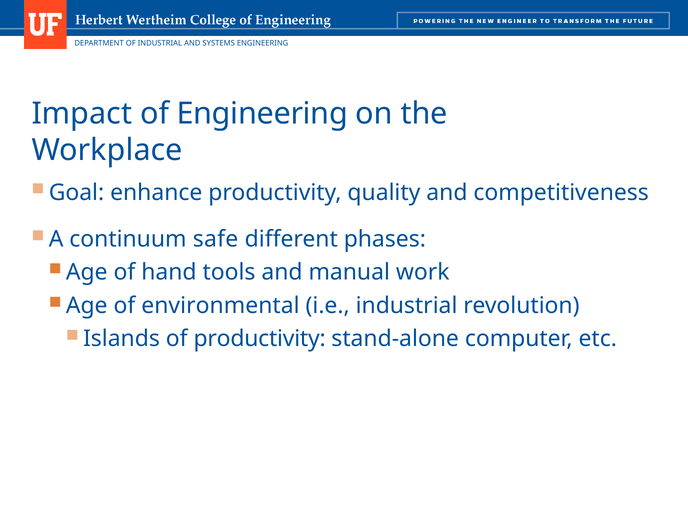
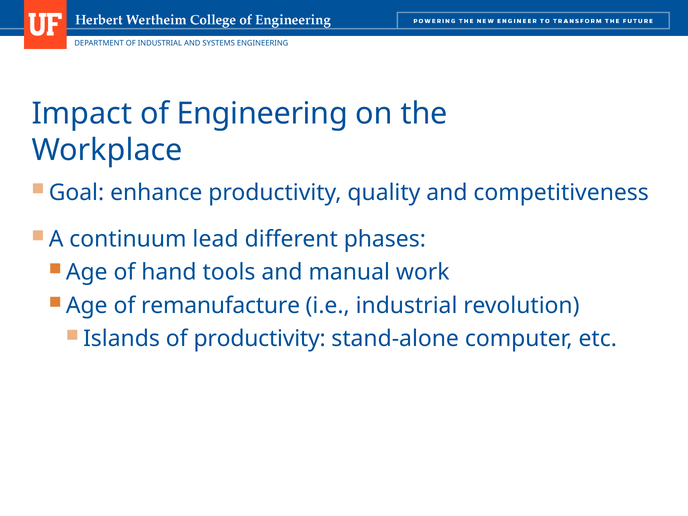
safe: safe -> lead
environmental: environmental -> remanufacture
